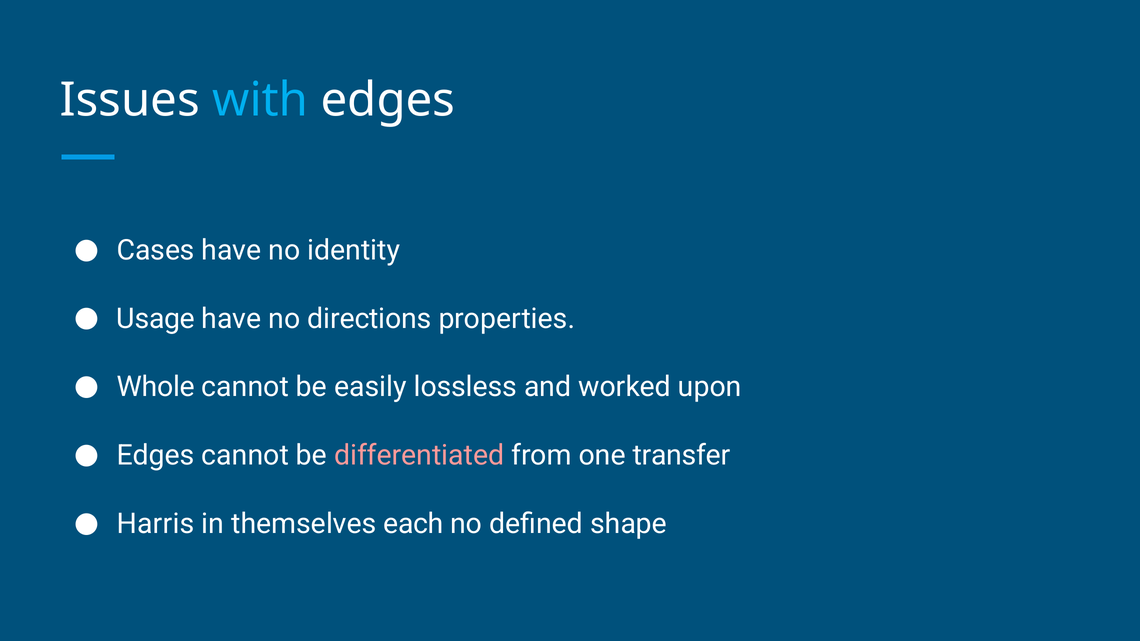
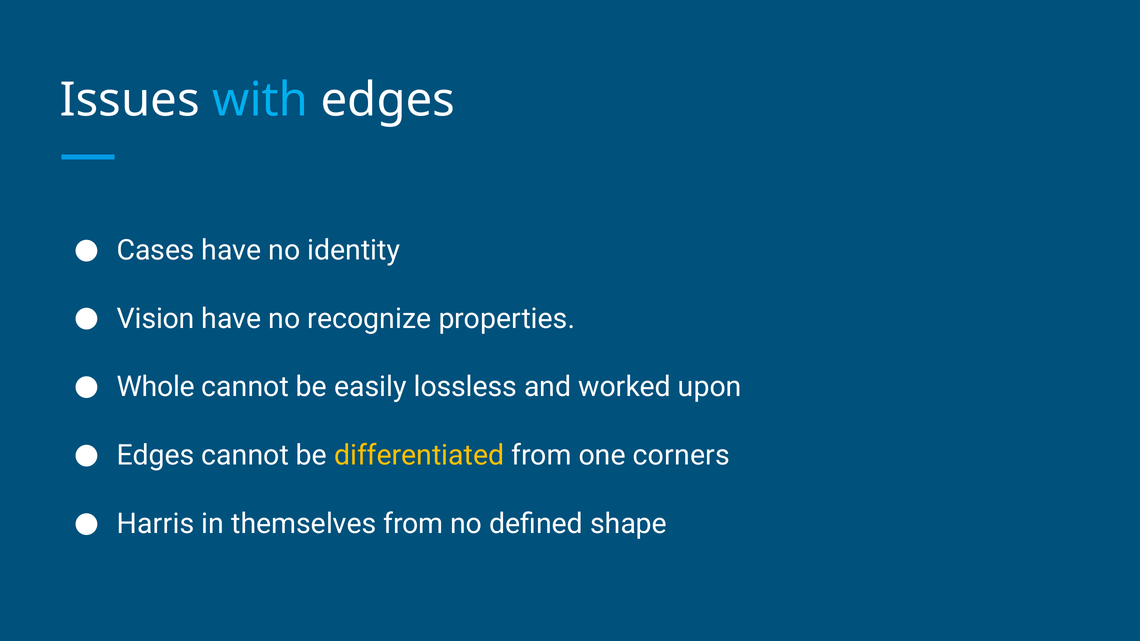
Usage: Usage -> Vision
directions: directions -> recognize
differentiated colour: pink -> yellow
transfer: transfer -> corners
themselves each: each -> from
